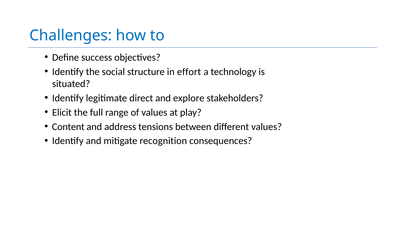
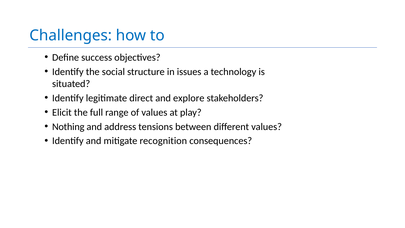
effort: effort -> issues
Content: Content -> Nothing
